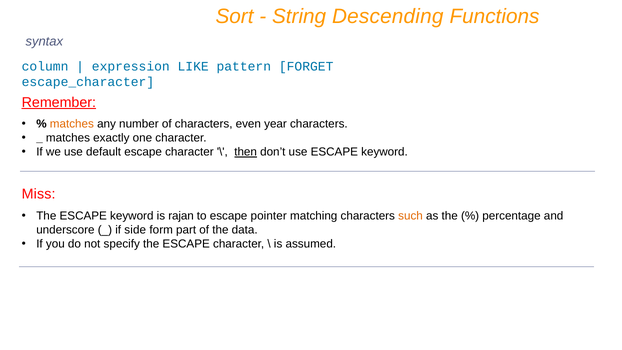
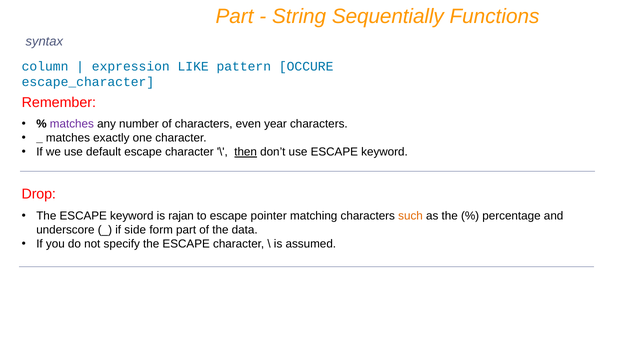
Sort at (235, 16): Sort -> Part
Descending: Descending -> Sequentially
FORGET: FORGET -> OCCURE
Remember underline: present -> none
matches at (72, 124) colour: orange -> purple
Miss: Miss -> Drop
